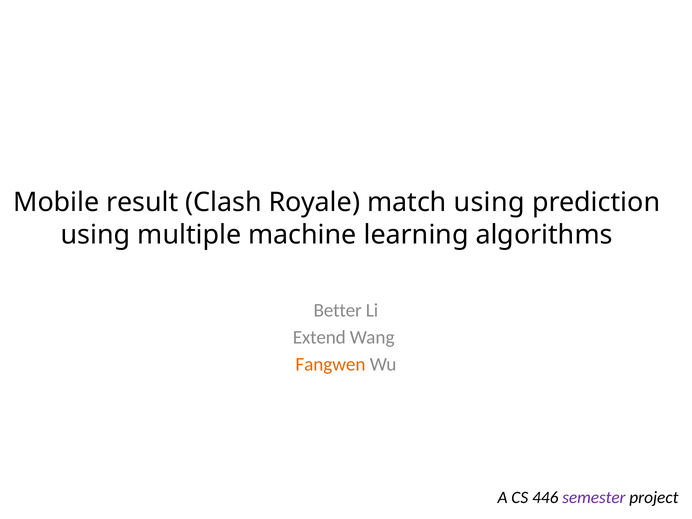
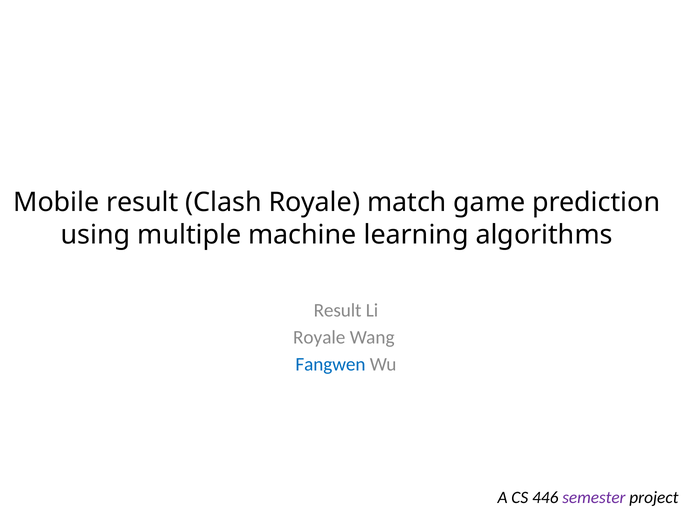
match using: using -> game
Better at (338, 310): Better -> Result
Extend at (319, 337): Extend -> Royale
Fangwen colour: orange -> blue
